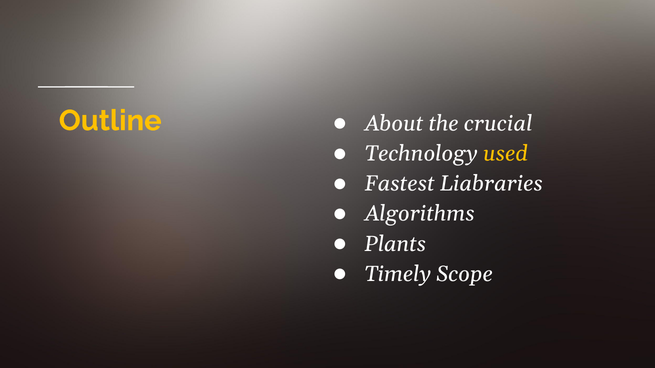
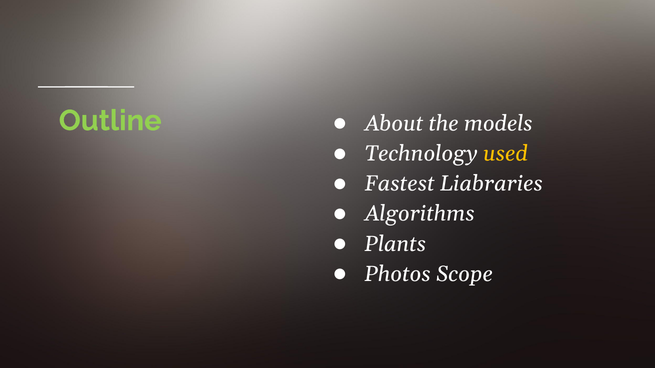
Outline colour: yellow -> light green
crucial: crucial -> models
Timely: Timely -> Photos
